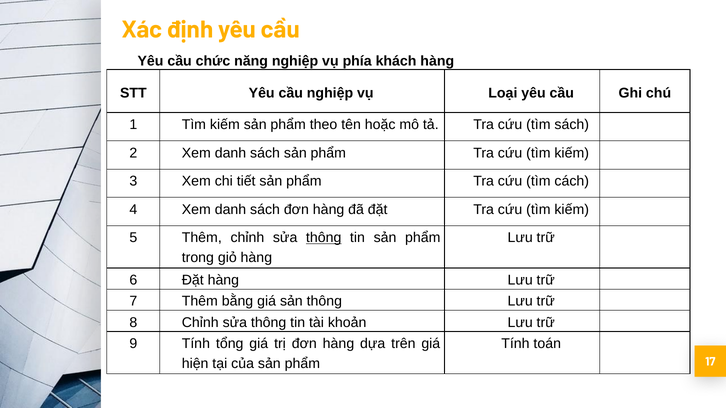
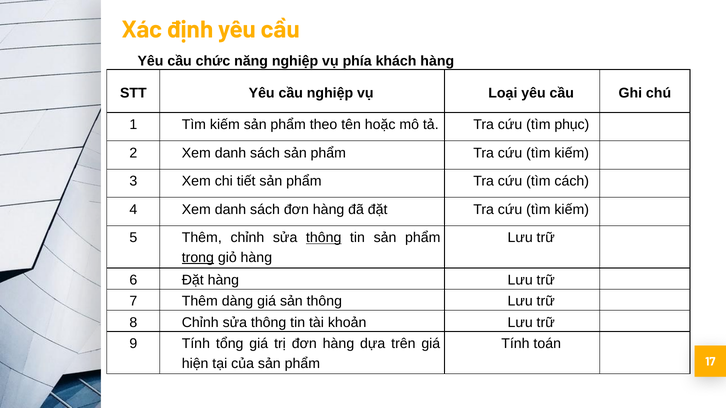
tìm sách: sách -> phục
trong underline: none -> present
bằng: bằng -> dàng
